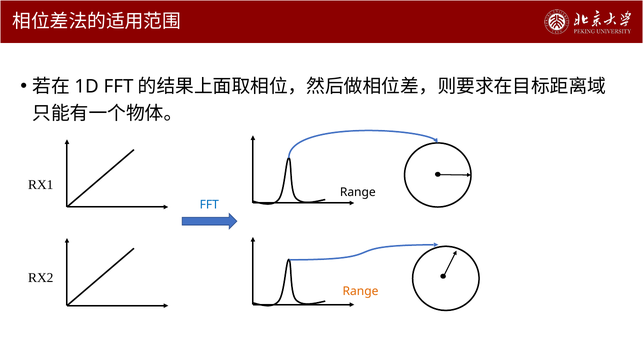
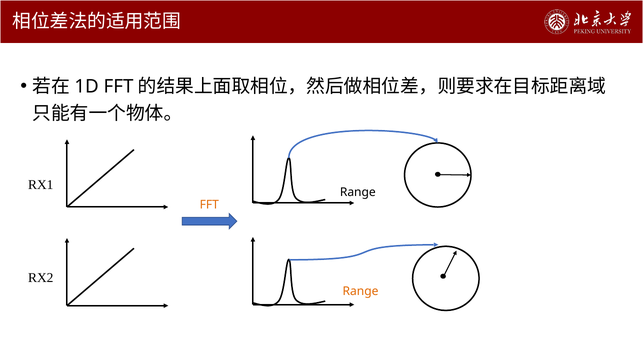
FFT at (209, 205) colour: blue -> orange
